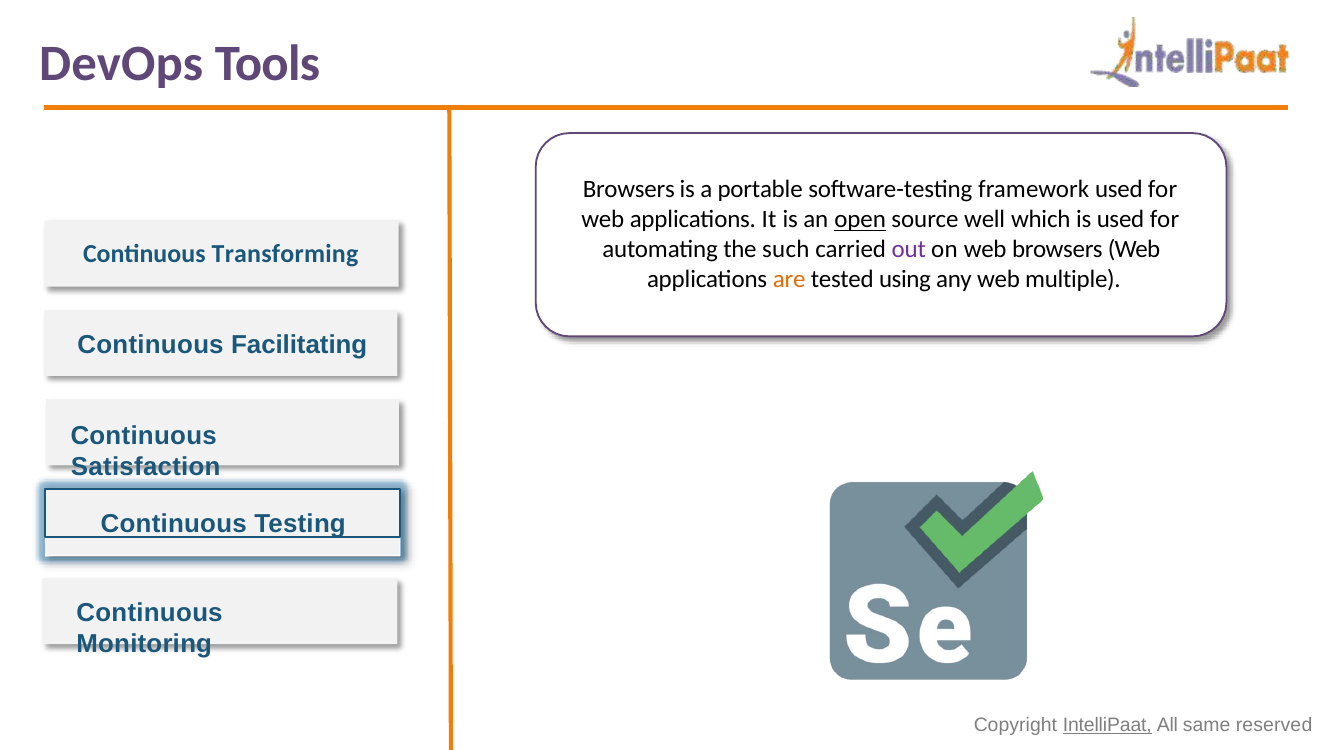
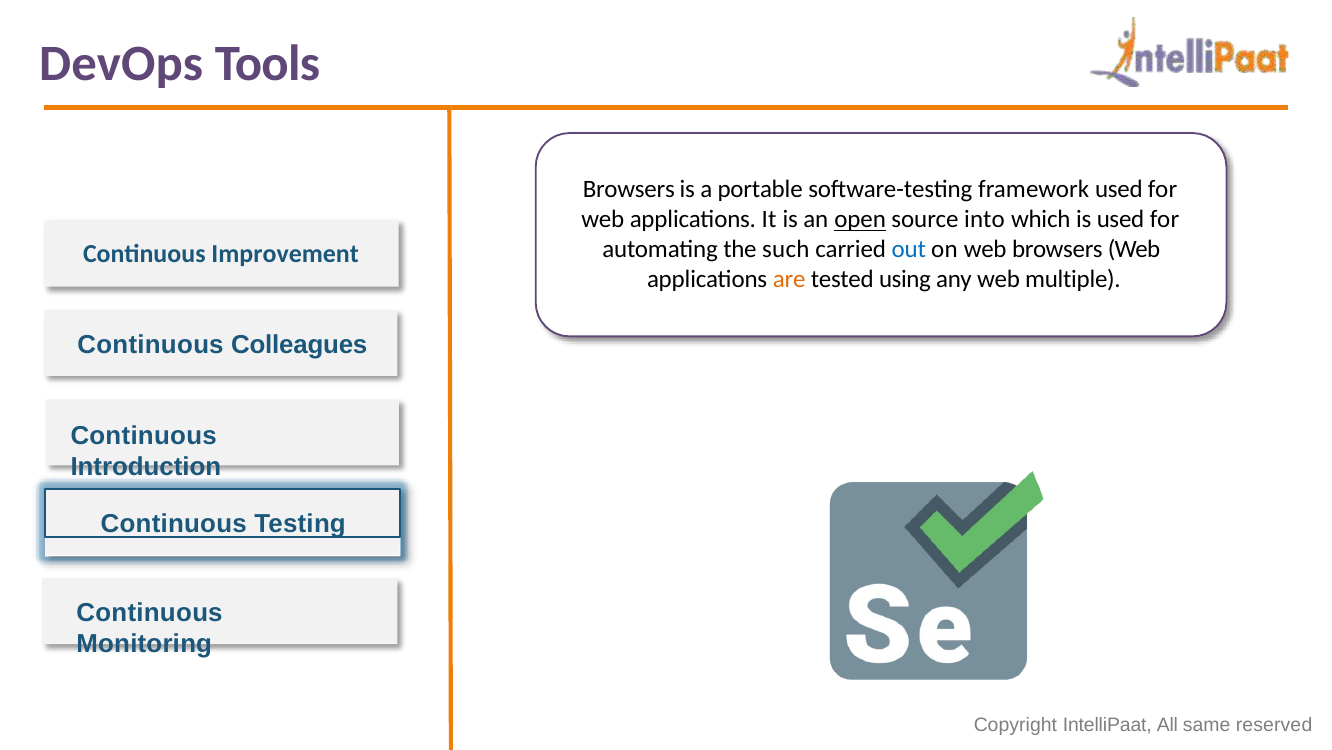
well: well -> into
out colour: purple -> blue
Transforming: Transforming -> Improvement
Facilitating: Facilitating -> Colleagues
Satisfaction: Satisfaction -> Introduction
IntelliPaat underline: present -> none
